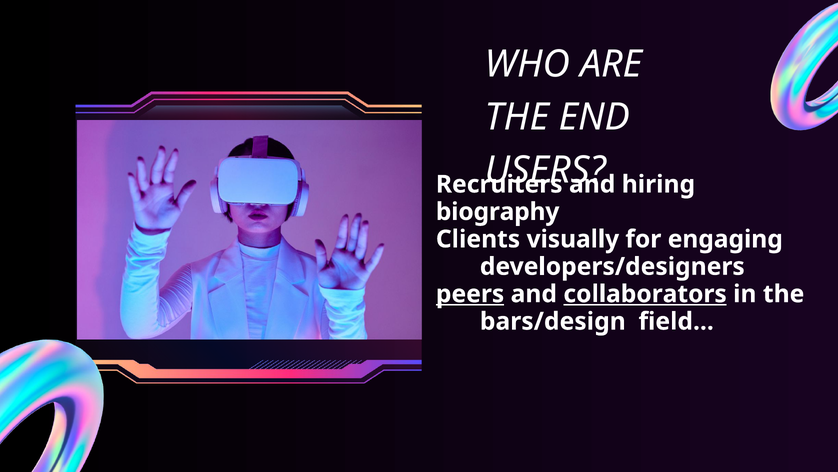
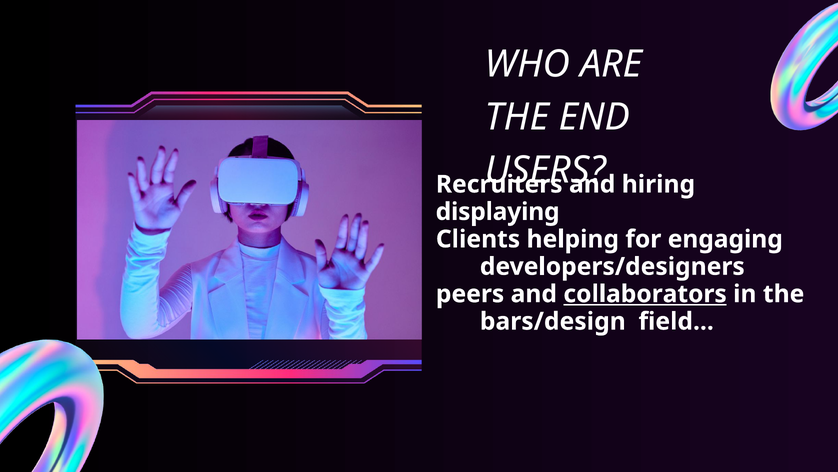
biography: biography -> displaying
visually: visually -> helping
peers underline: present -> none
